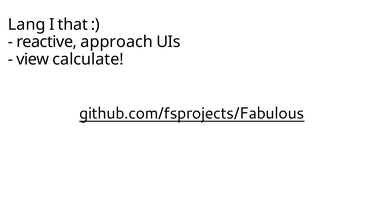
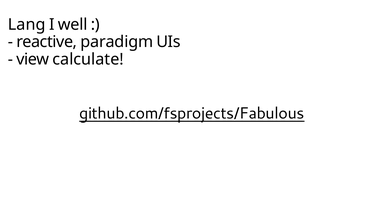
that: that -> well
approach: approach -> paradigm
